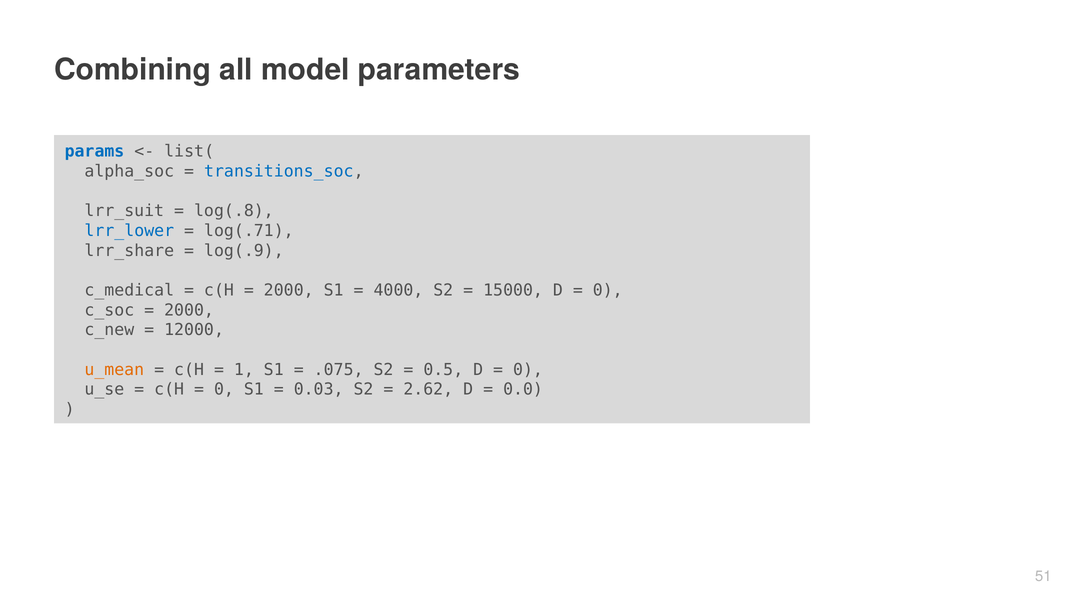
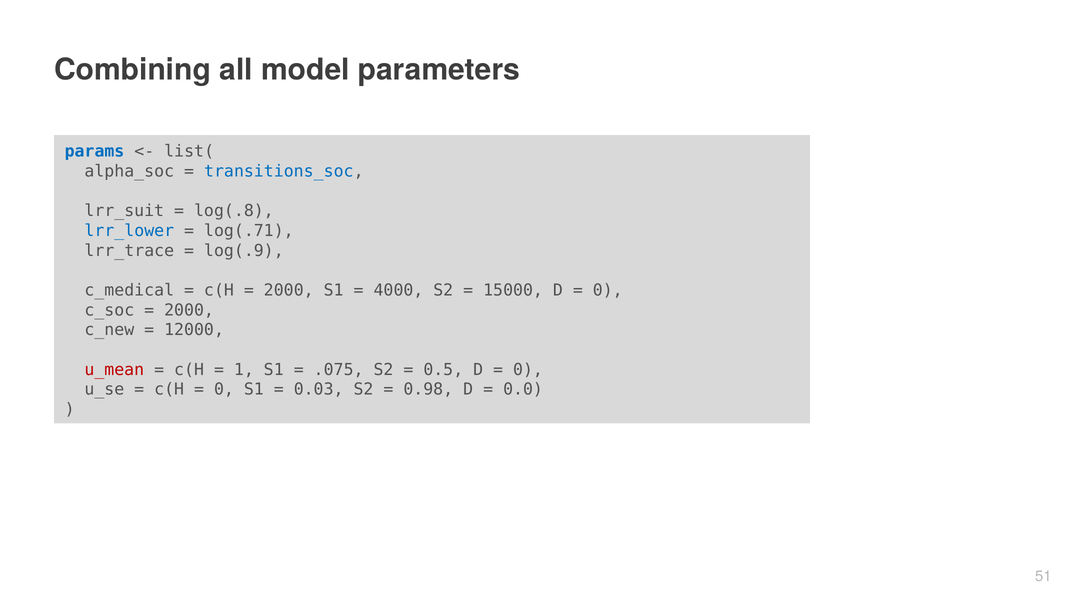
lrr_share: lrr_share -> lrr_trace
u_mean colour: orange -> red
2.62: 2.62 -> 0.98
